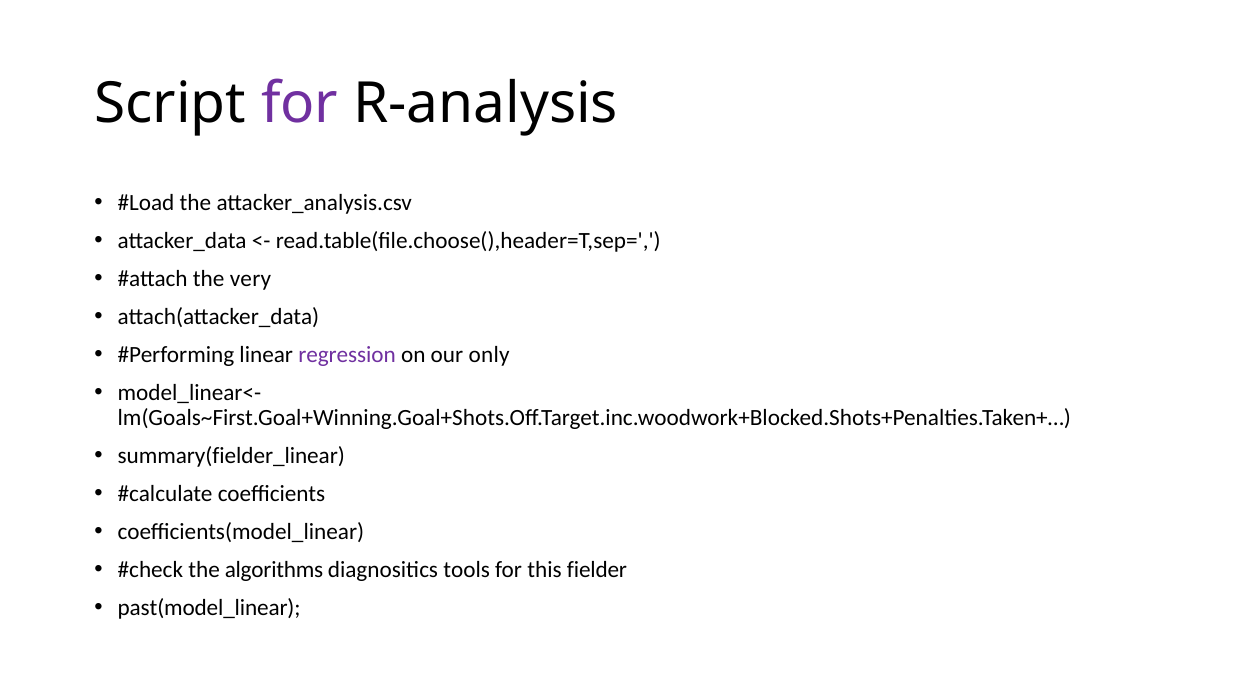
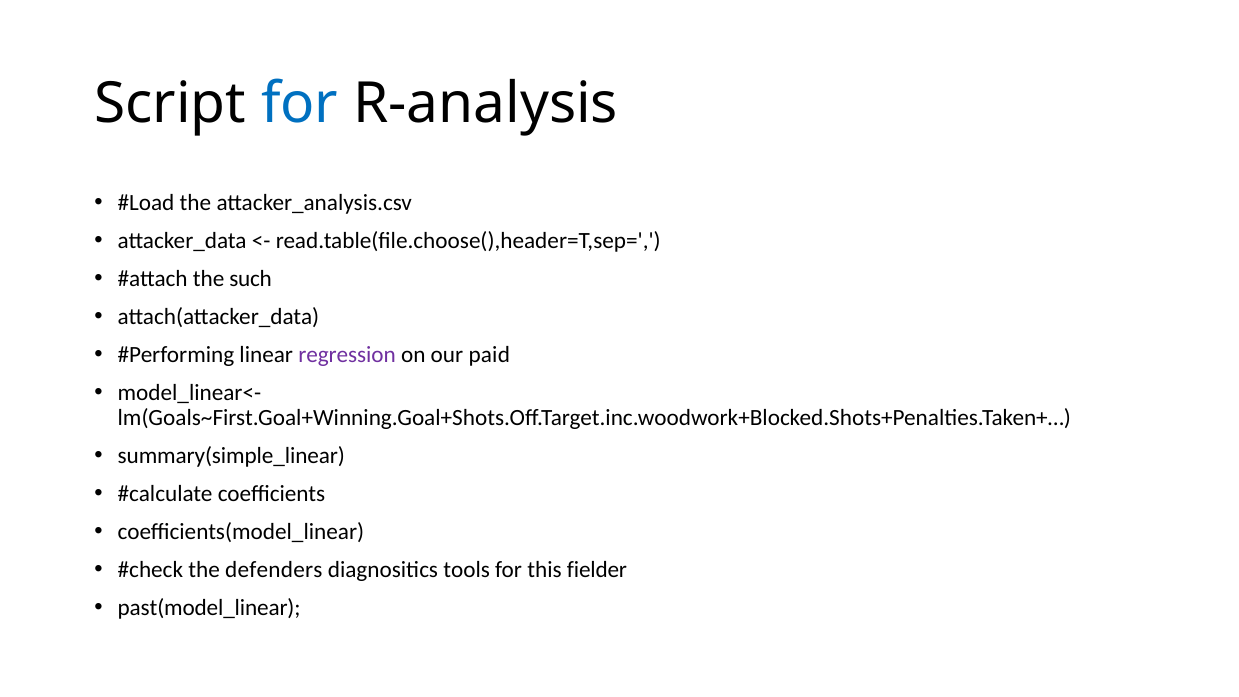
for at (300, 104) colour: purple -> blue
very: very -> such
only: only -> paid
summary(fielder_linear: summary(fielder_linear -> summary(simple_linear
algorithms: algorithms -> defenders
